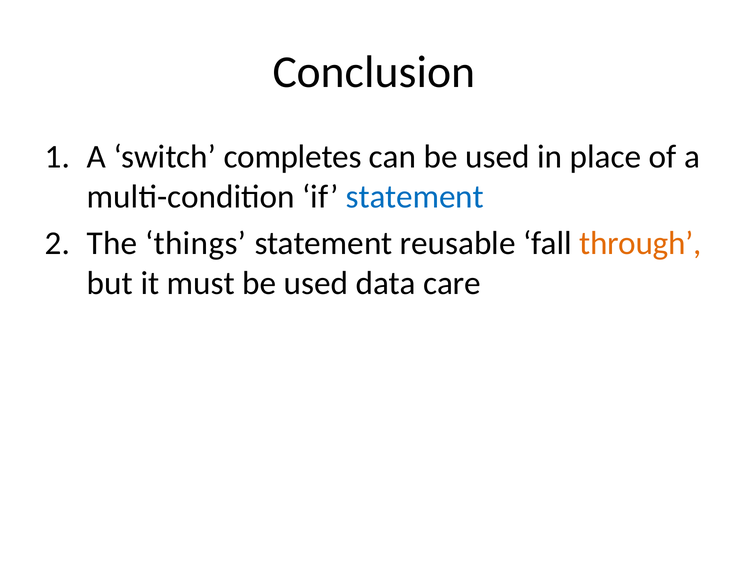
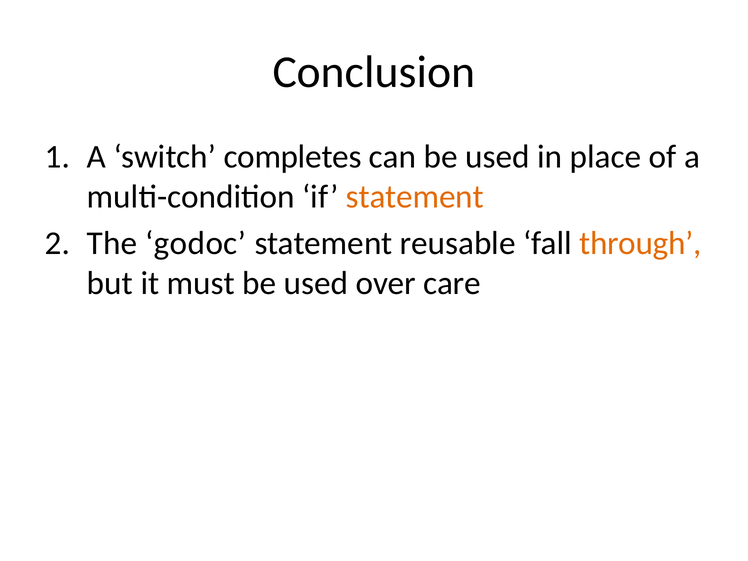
statement at (415, 197) colour: blue -> orange
things: things -> godoc
data: data -> over
